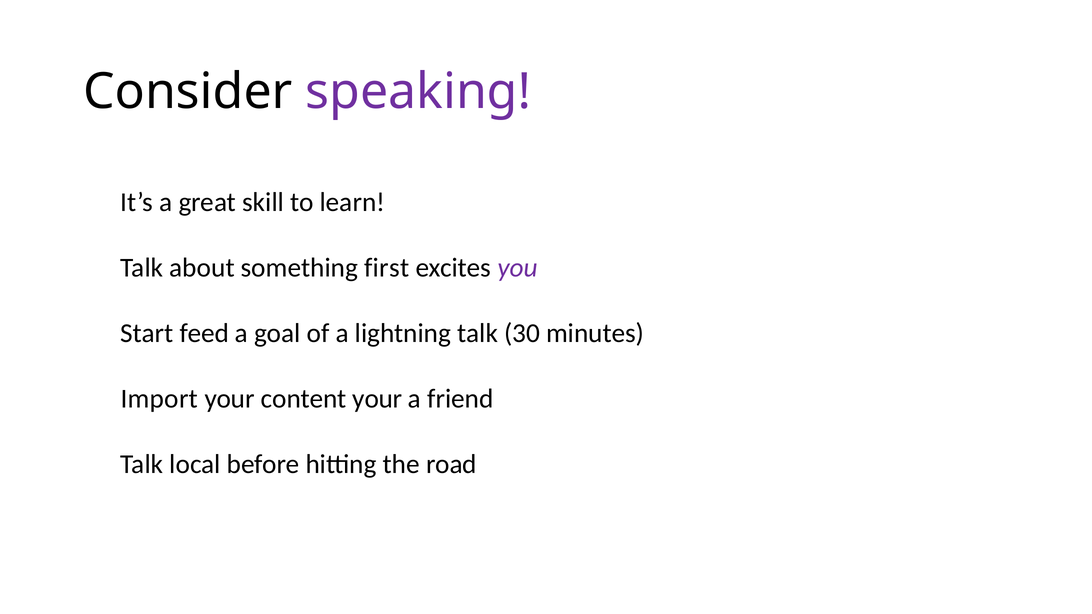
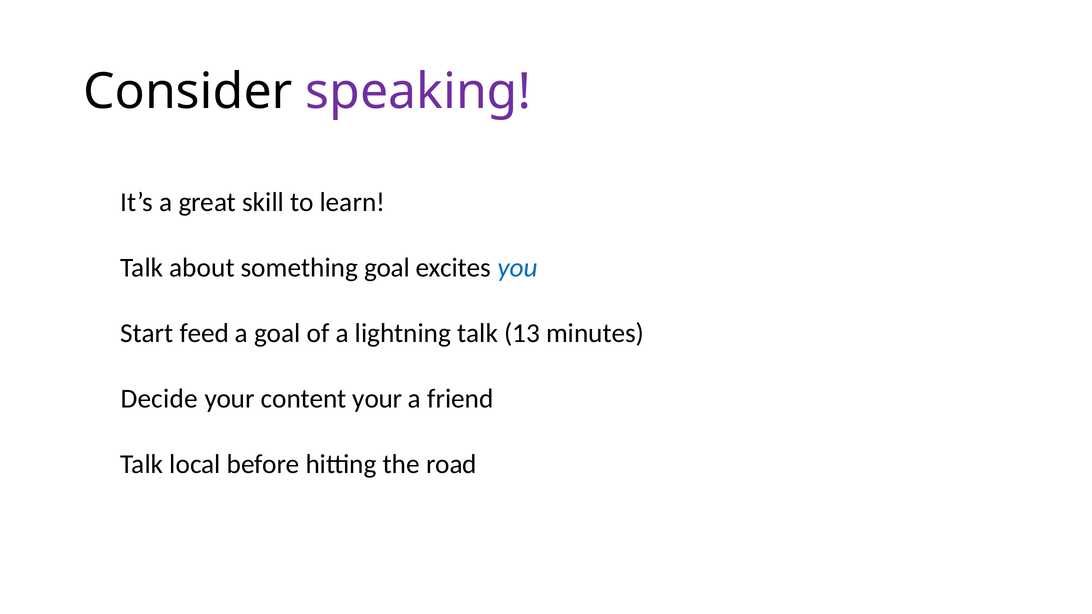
something first: first -> goal
you colour: purple -> blue
30: 30 -> 13
Import: Import -> Decide
